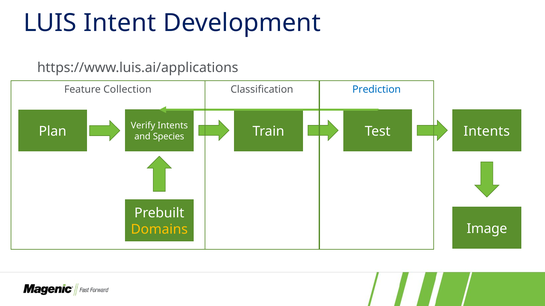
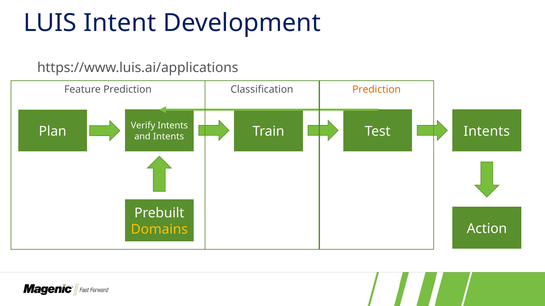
Feature Collection: Collection -> Prediction
Prediction at (377, 90) colour: blue -> orange
and Species: Species -> Intents
Image: Image -> Action
